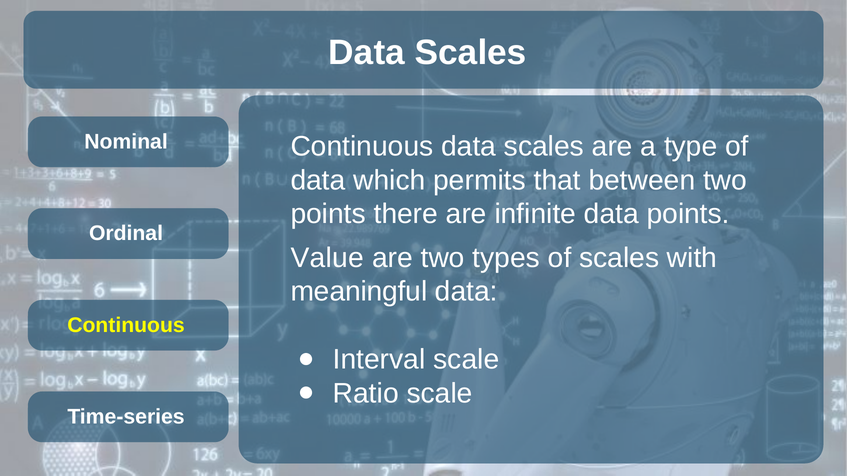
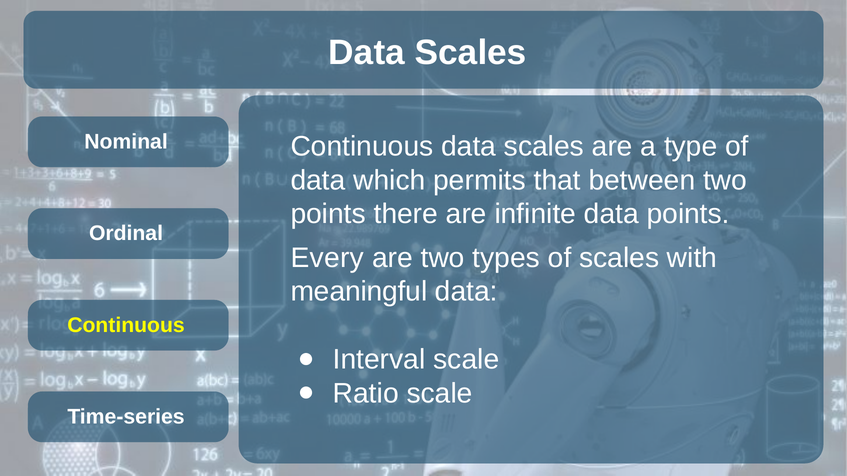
Value: Value -> Every
